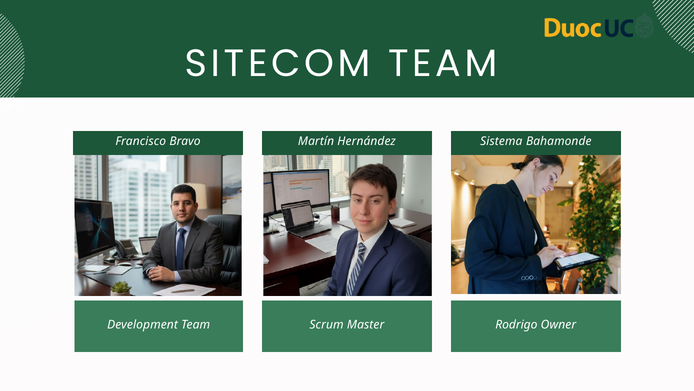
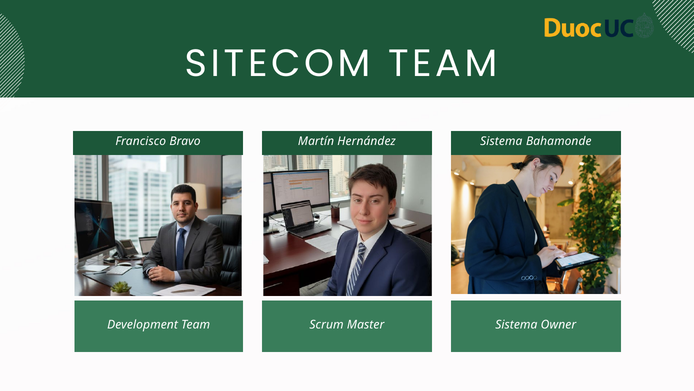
Rodrigo at (516, 324): Rodrigo -> Sistema
